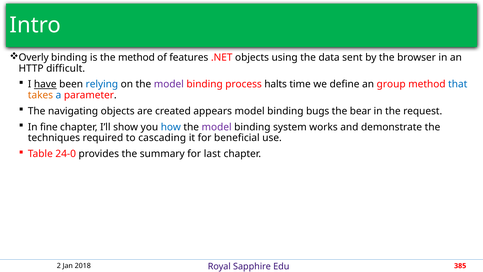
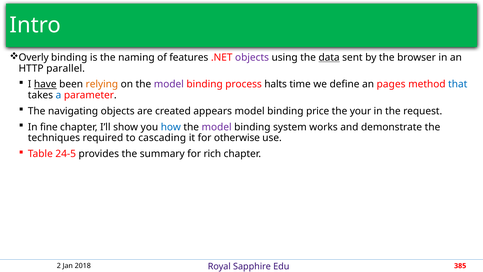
the method: method -> naming
objects at (252, 57) colour: black -> purple
data underline: none -> present
difficult: difficult -> parallel
relying colour: blue -> orange
group: group -> pages
takes colour: orange -> black
bugs: bugs -> price
bear: bear -> your
beneficial: beneficial -> otherwise
24-0: 24-0 -> 24-5
last: last -> rich
